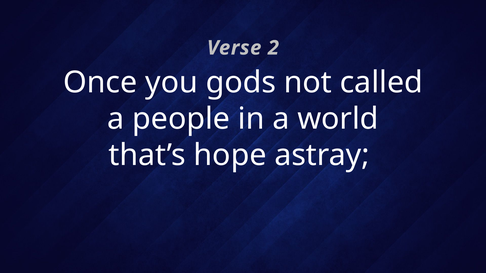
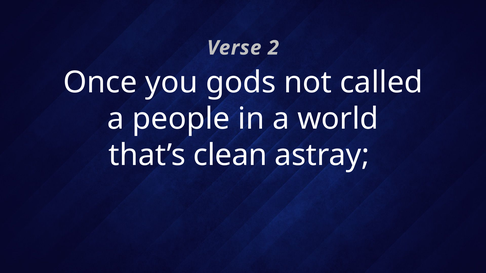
hope: hope -> clean
